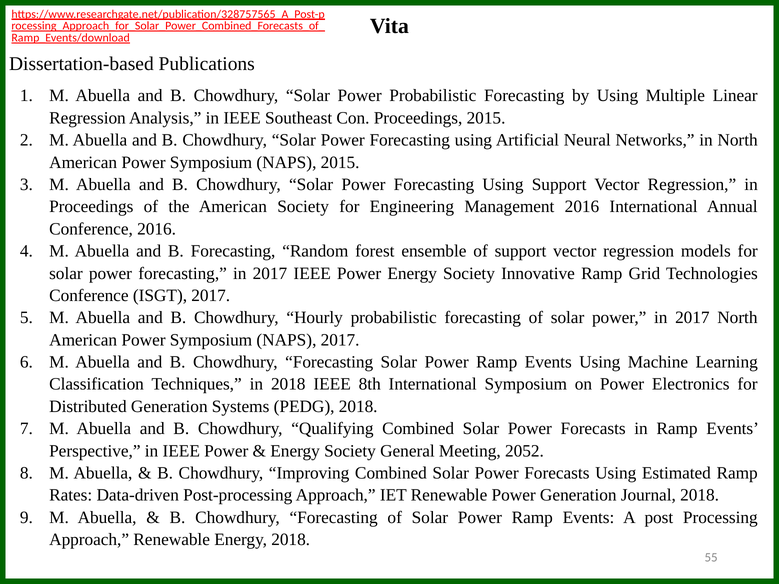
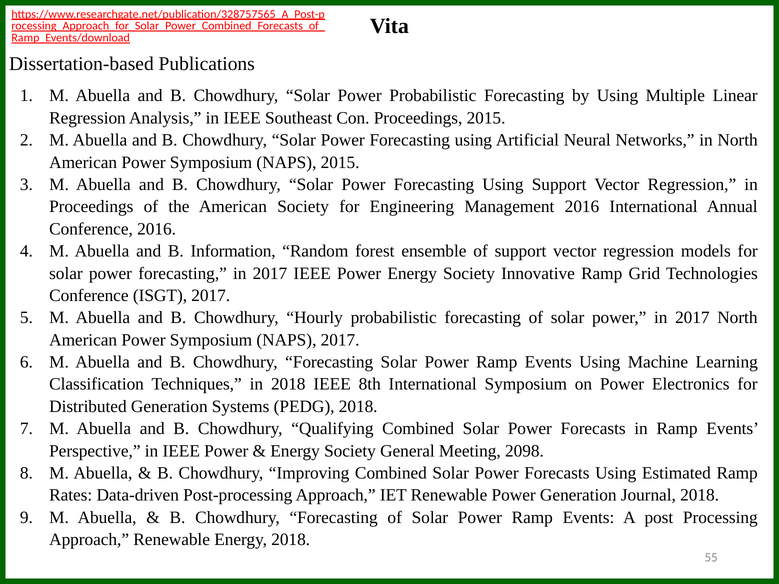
B Forecasting: Forecasting -> Information
2052: 2052 -> 2098
